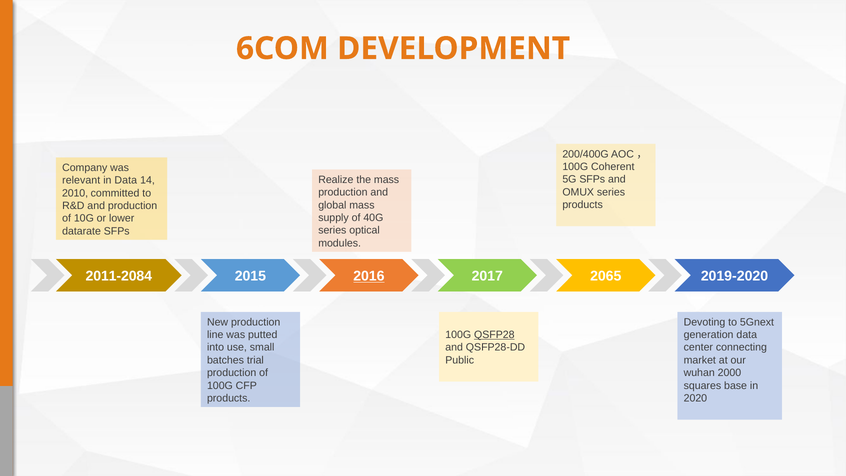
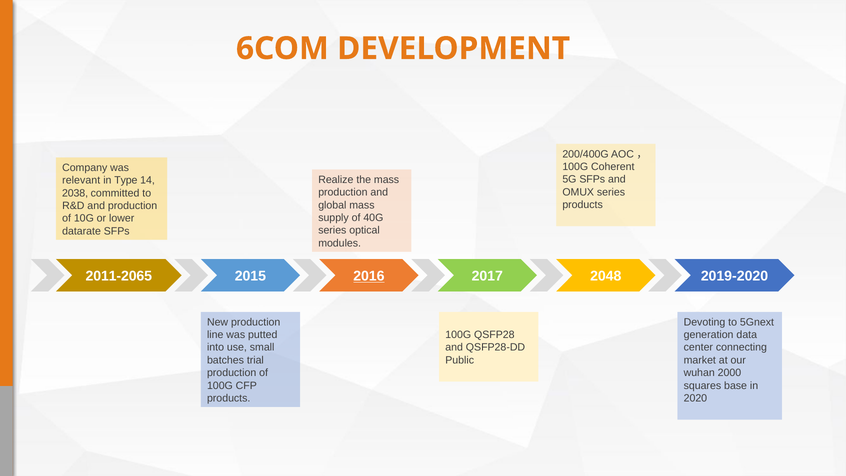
in Data: Data -> Type
2010: 2010 -> 2038
2011-2084: 2011-2084 -> 2011-2065
2065: 2065 -> 2048
QSFP28 underline: present -> none
